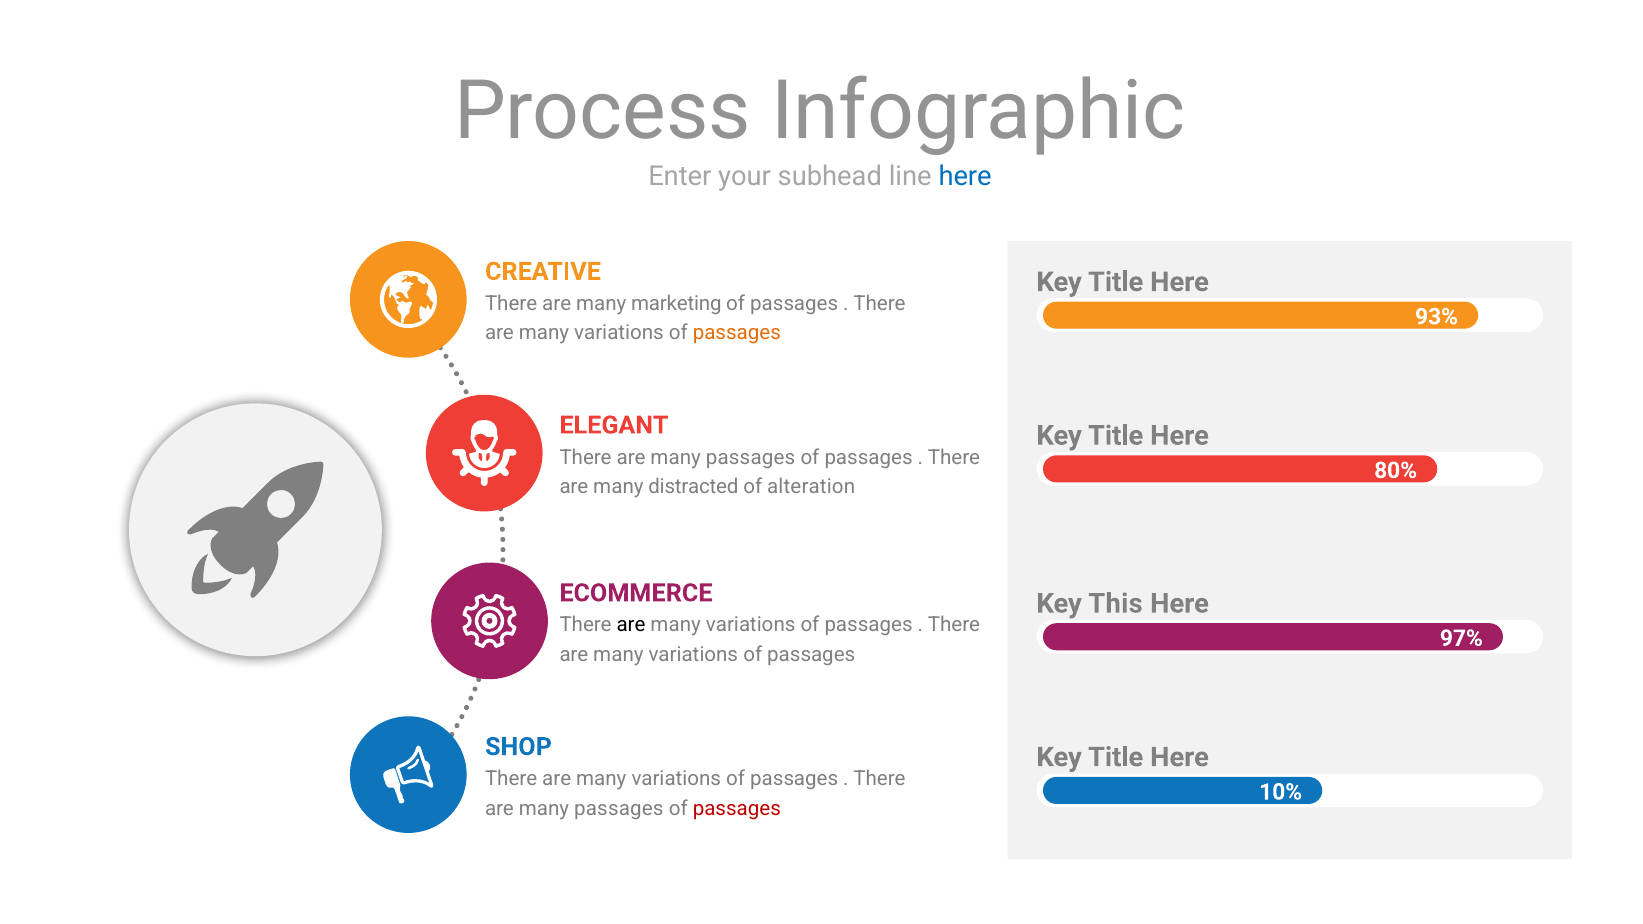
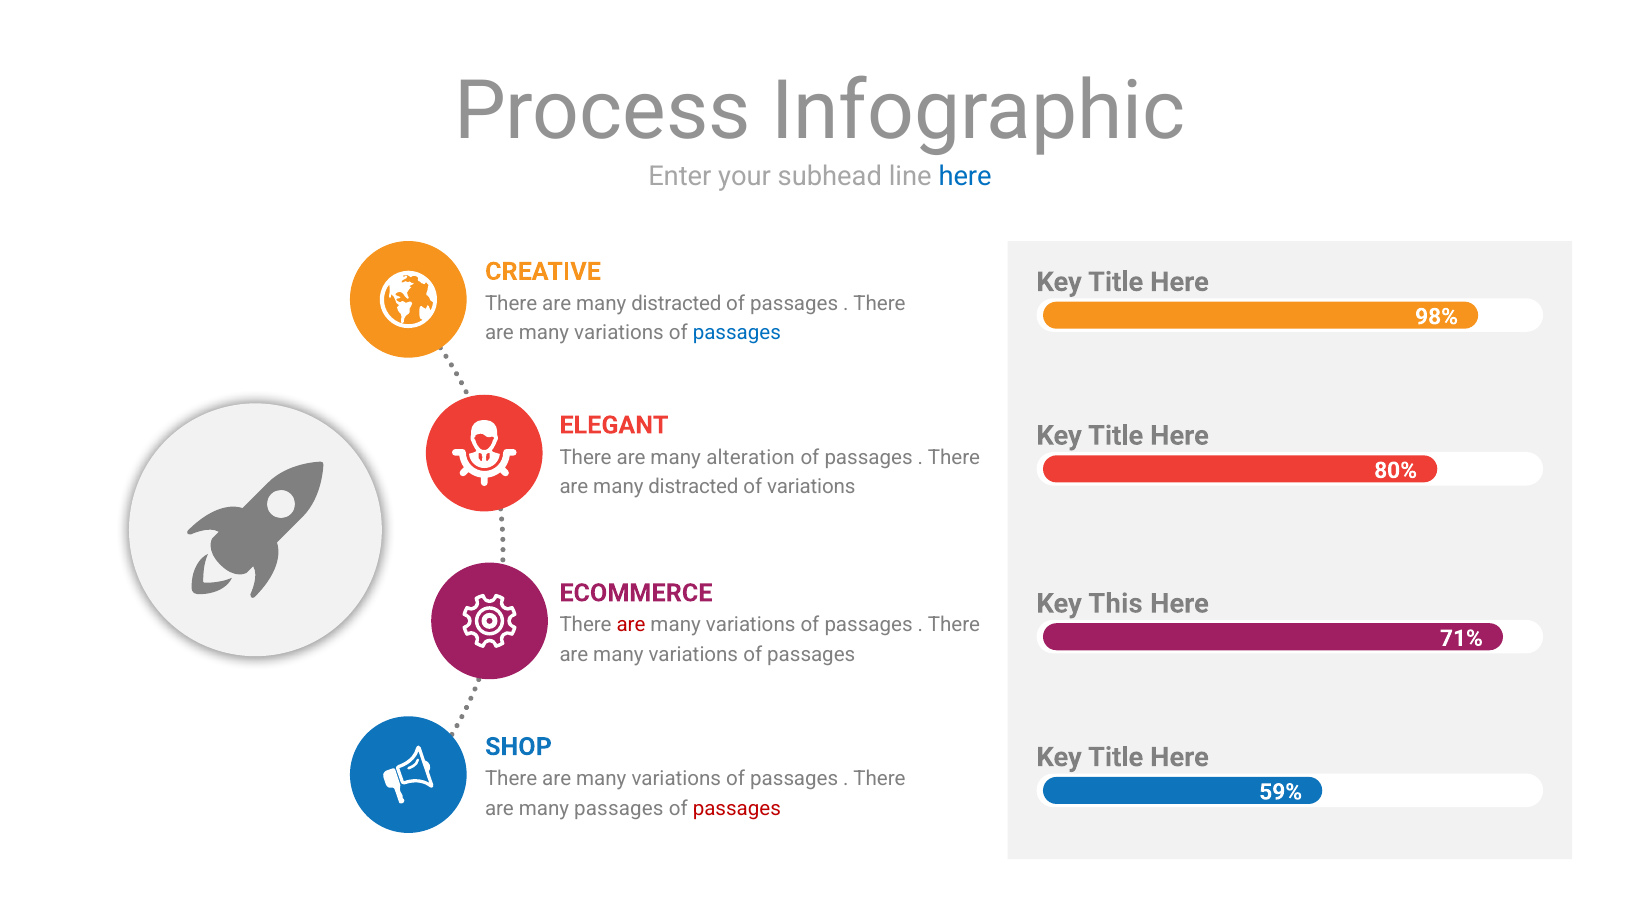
marketing at (676, 304): marketing -> distracted
93%: 93% -> 98%
passages at (737, 333) colour: orange -> blue
passages at (751, 457): passages -> alteration
of alteration: alteration -> variations
are at (631, 625) colour: black -> red
97%: 97% -> 71%
10%: 10% -> 59%
